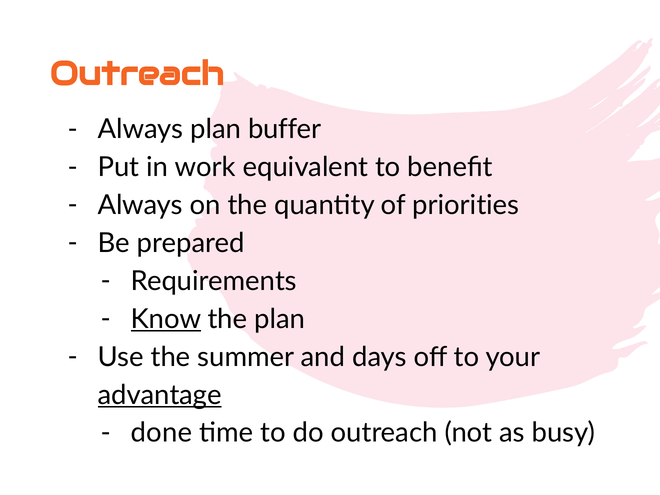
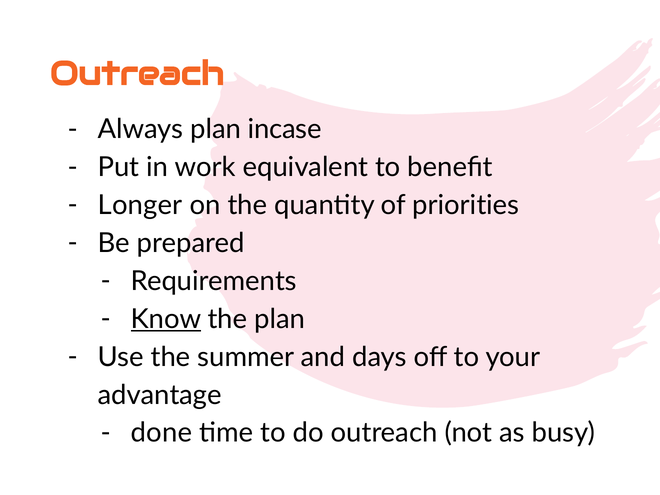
buffer: buffer -> incase
Always at (140, 205): Always -> Longer
advantage underline: present -> none
